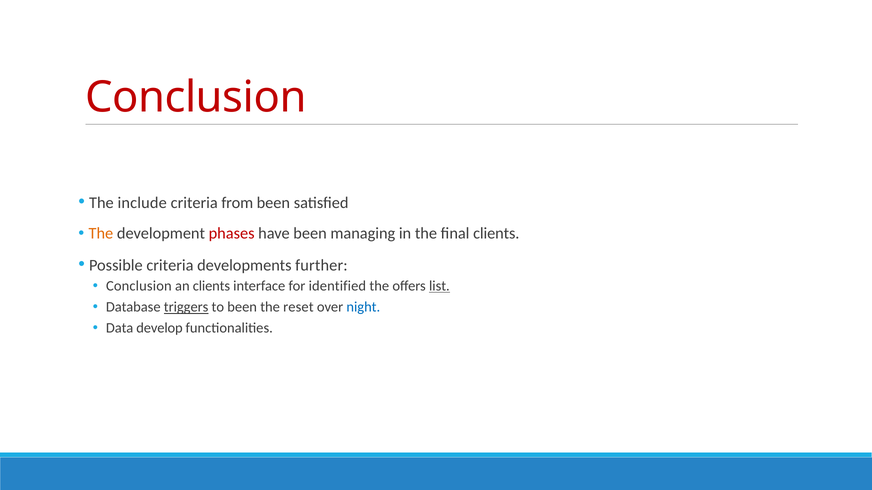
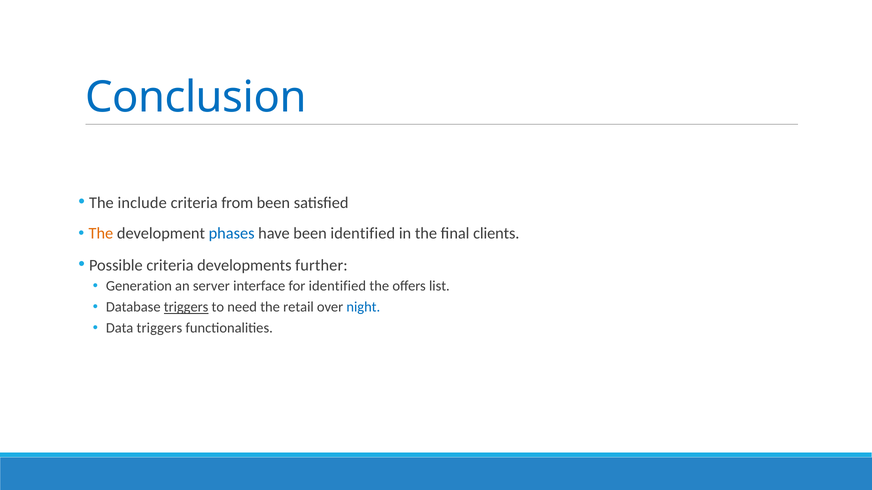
Conclusion at (196, 98) colour: red -> blue
phases colour: red -> blue
been managing: managing -> identified
Conclusion at (139, 286): Conclusion -> Generation
an clients: clients -> server
list underline: present -> none
to been: been -> need
reset: reset -> retail
Data develop: develop -> triggers
